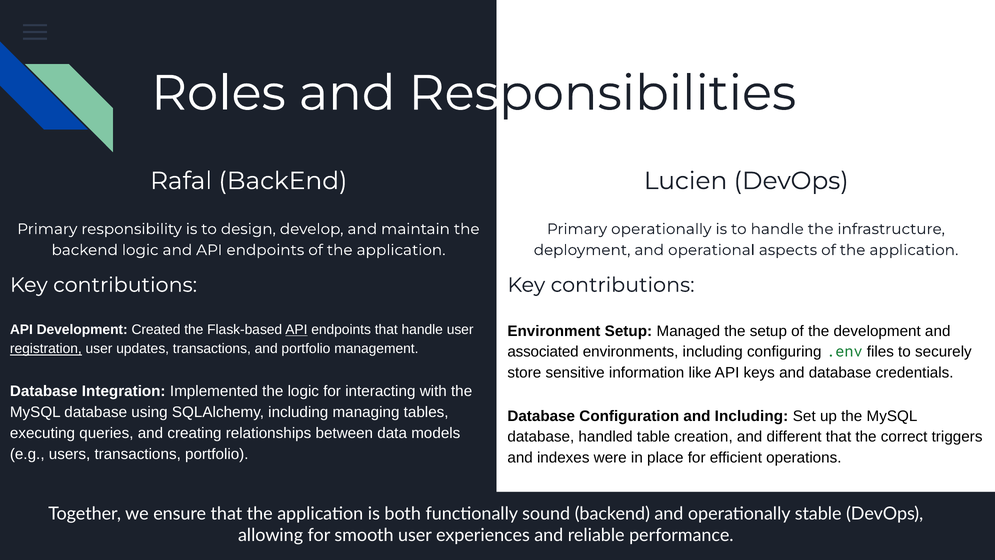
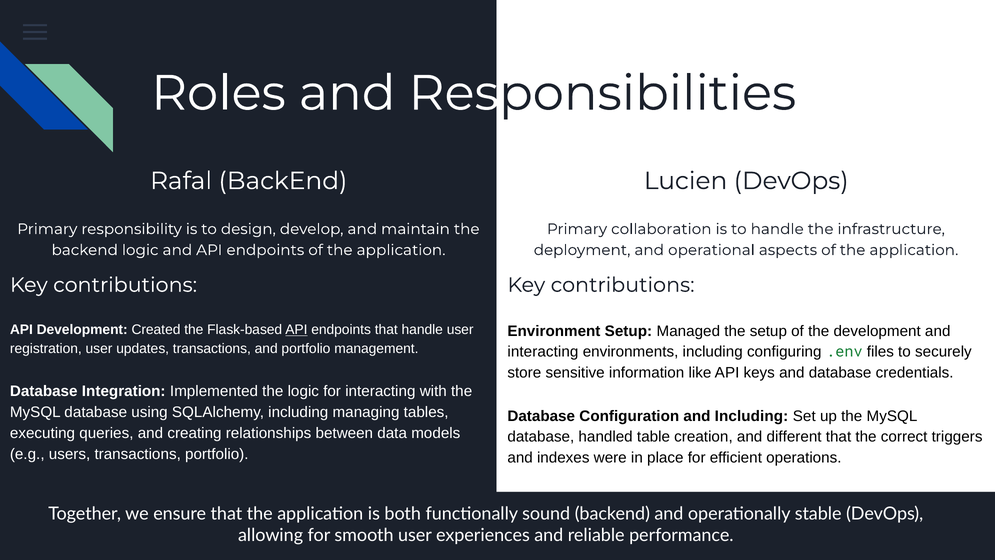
Primary operationally: operationally -> collaboration
registration underline: present -> none
associated at (543, 352): associated -> interacting
